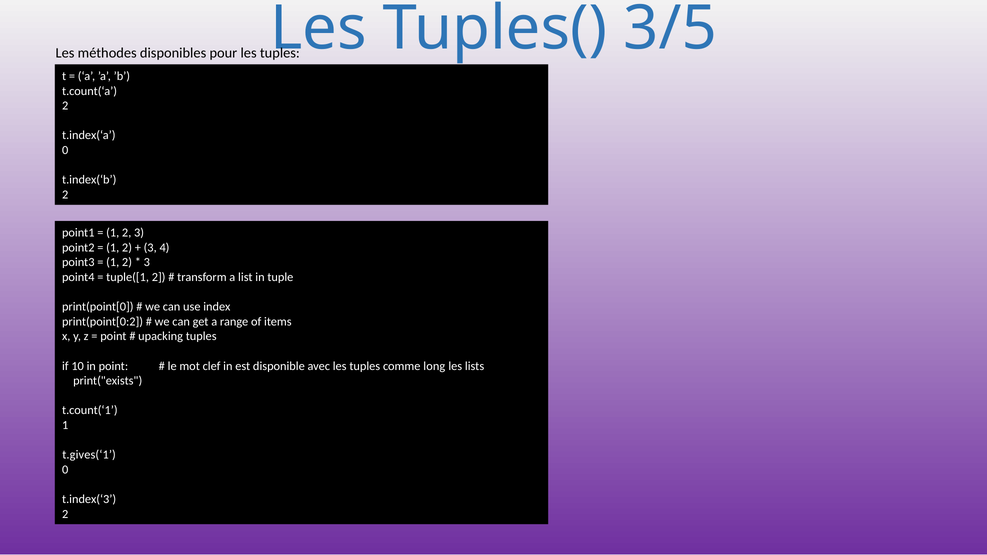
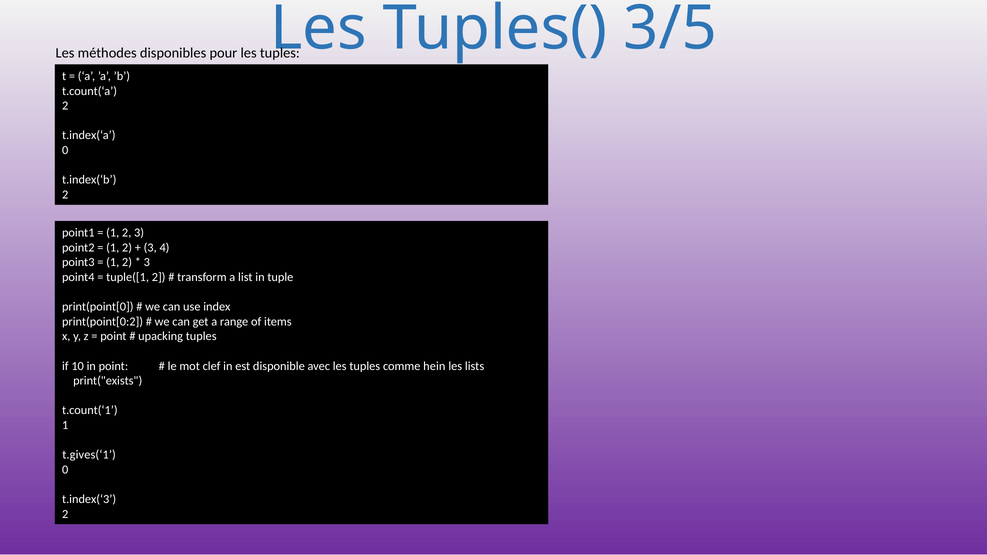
long: long -> hein
